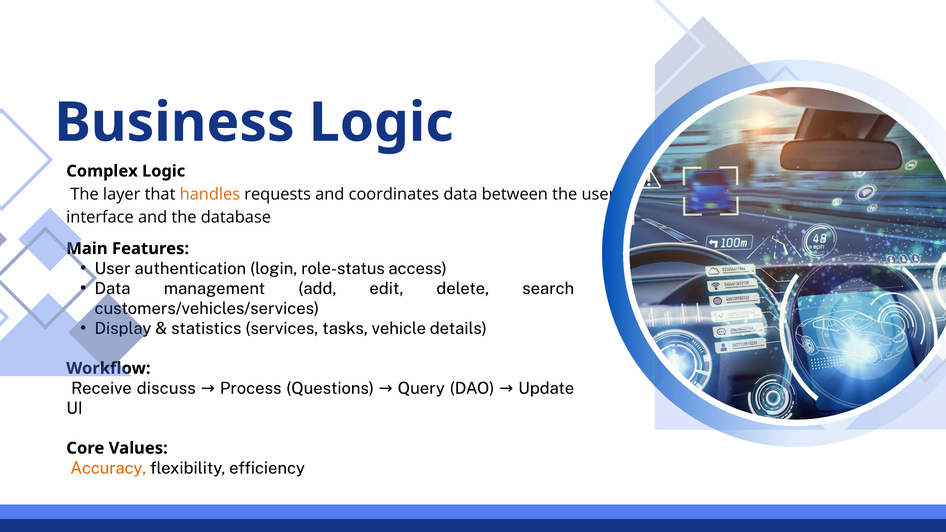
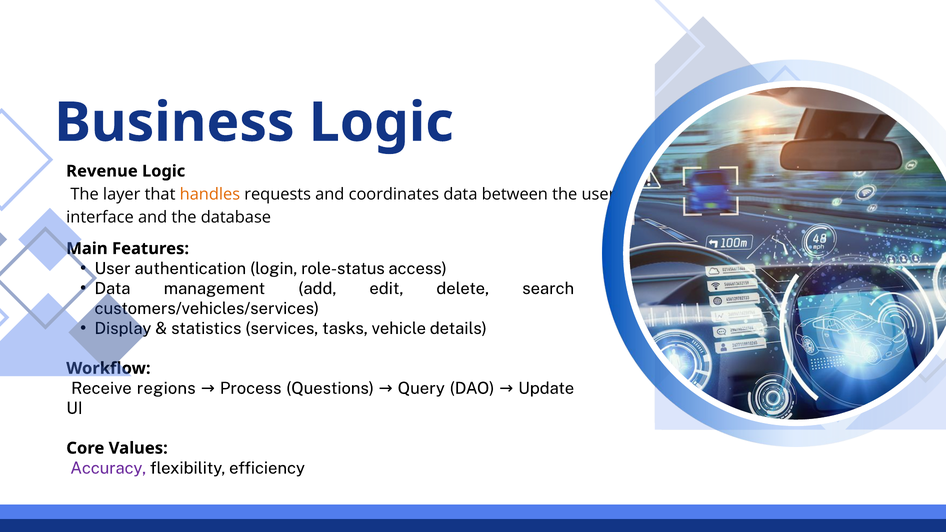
Complex: Complex -> Revenue
discuss: discuss -> regions
Accuracy colour: orange -> purple
